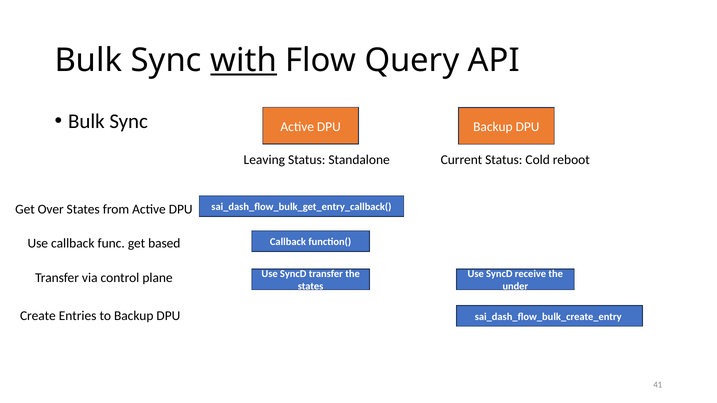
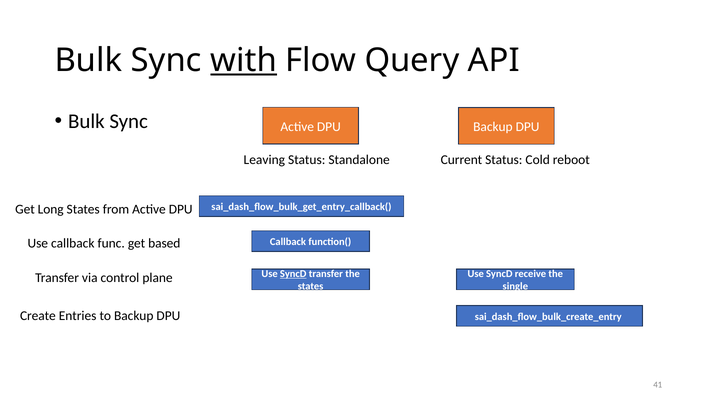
Over: Over -> Long
SyncD at (293, 274) underline: none -> present
under: under -> single
